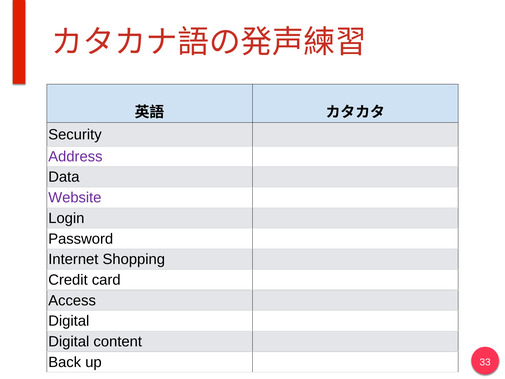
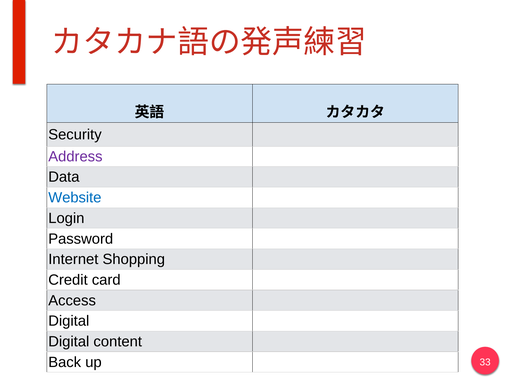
Website colour: purple -> blue
